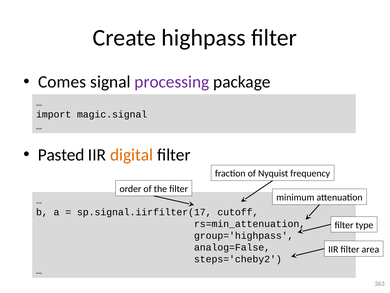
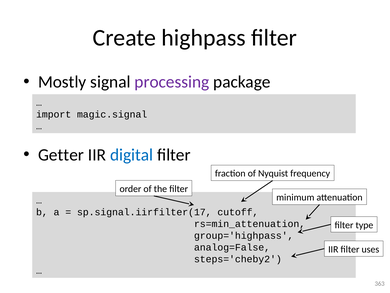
Comes: Comes -> Mostly
Pasted: Pasted -> Getter
digital colour: orange -> blue
area: area -> uses
